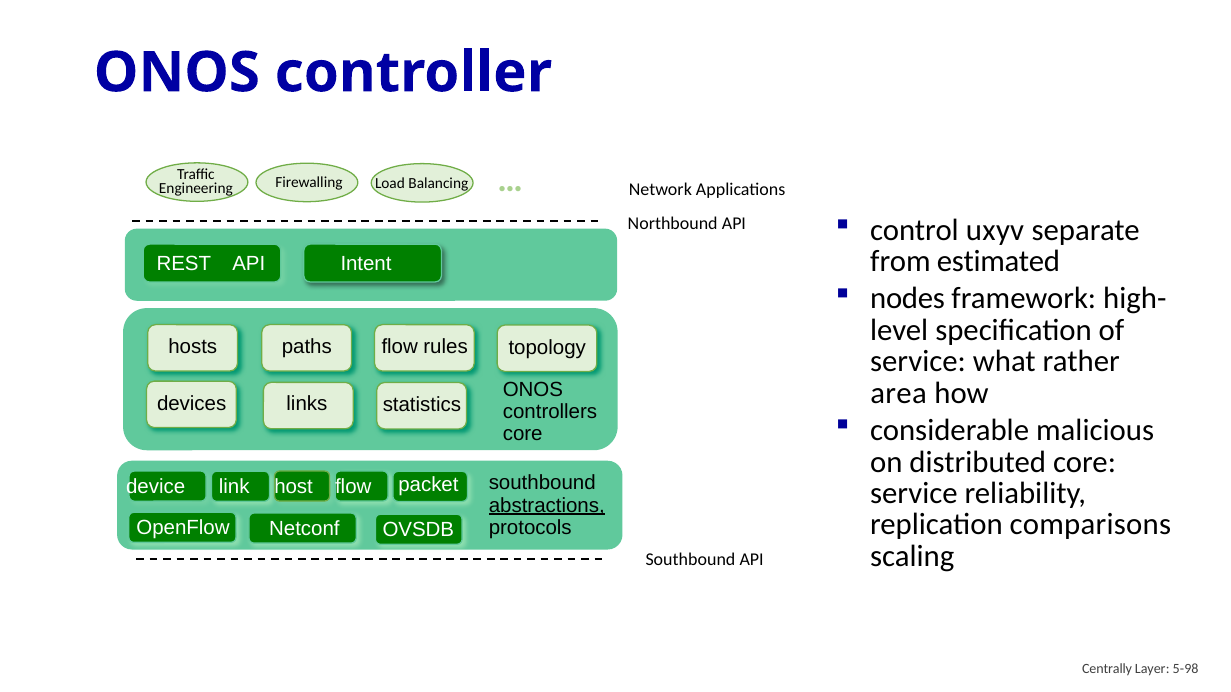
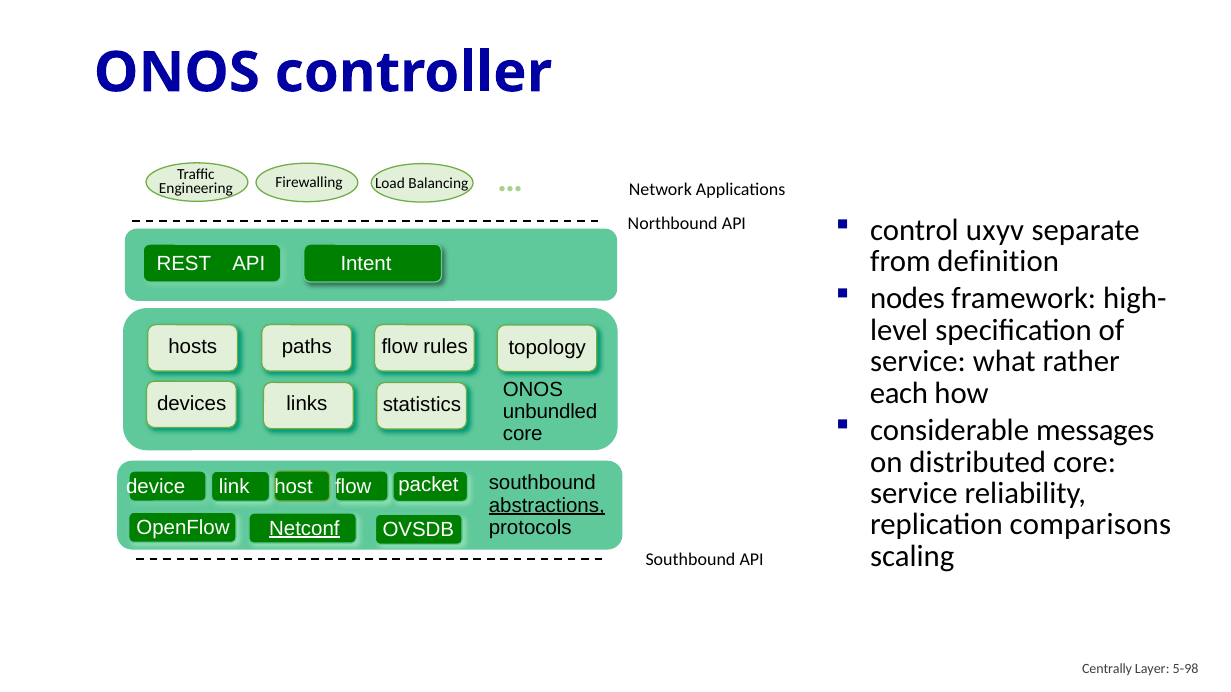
estimated: estimated -> definition
area: area -> each
controllers: controllers -> unbundled
malicious: malicious -> messages
Netconf underline: none -> present
